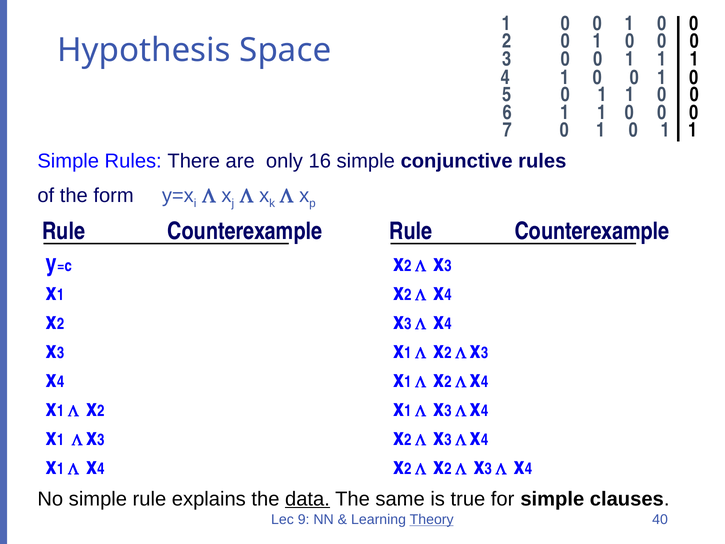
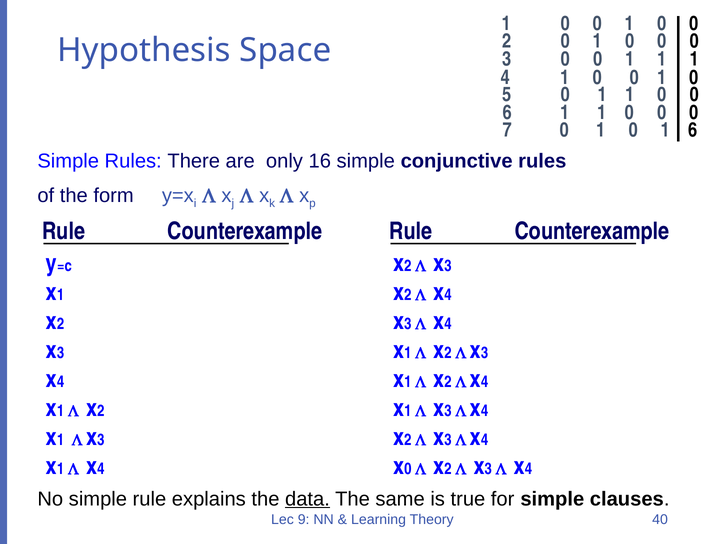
1 0 1 1: 1 -> 6
2 at (408, 469): 2 -> 0
Theory underline: present -> none
